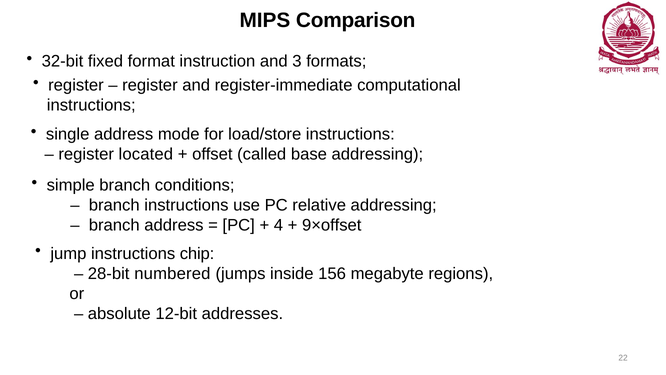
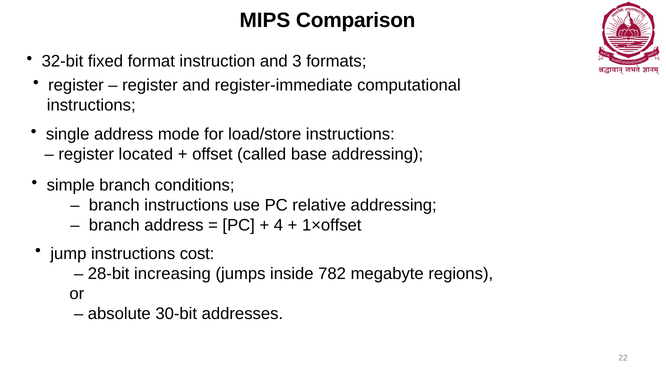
9×offset: 9×offset -> 1×offset
chip: chip -> cost
numbered: numbered -> increasing
156: 156 -> 782
12-bit: 12-bit -> 30-bit
